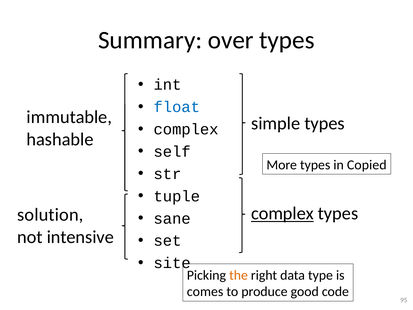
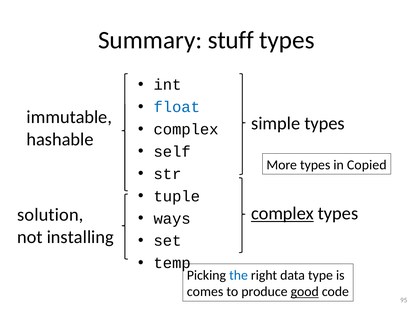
over: over -> stuff
sane: sane -> ways
intensive: intensive -> installing
site: site -> temp
the colour: orange -> blue
good underline: none -> present
